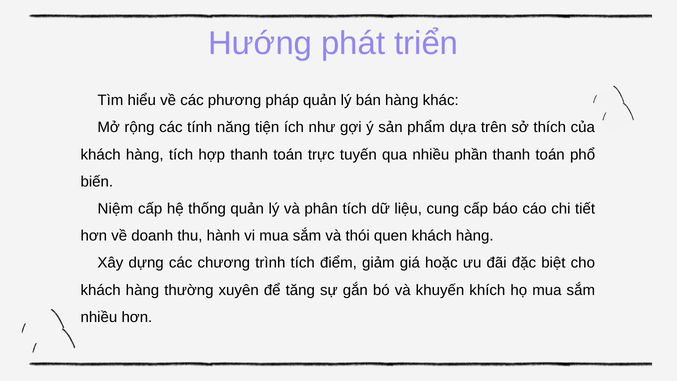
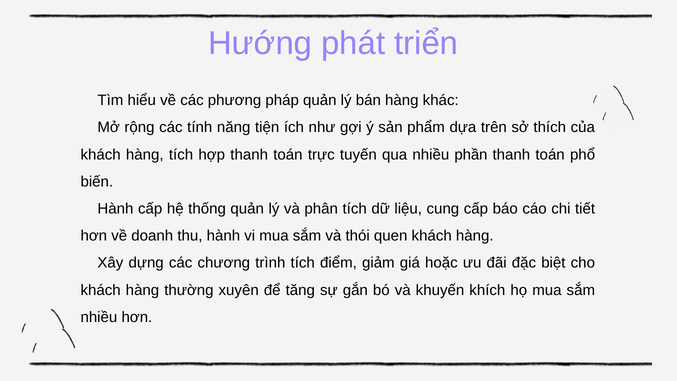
Niệm at (115, 209): Niệm -> Hành
